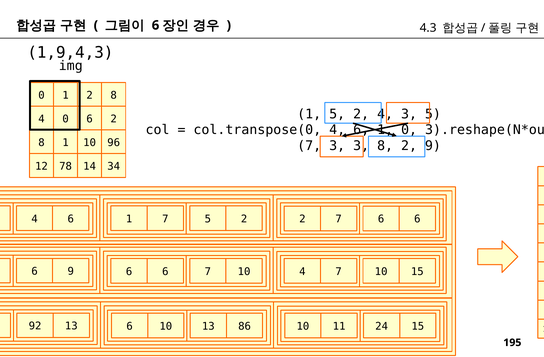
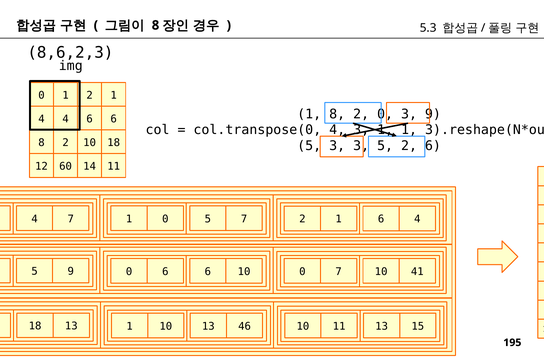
6 at (155, 25): 6 -> 8
4.3: 4.3 -> 5.3
1,9,4,3: 1,9,4,3 -> 8,6,2,3
1 2 8: 8 -> 1
1 5: 5 -> 8
4 at (385, 114): 4 -> 0
3 5: 5 -> 9
4 0: 0 -> 4
2 at (114, 119): 2 -> 6
col.transpose(0 4 6: 6 -> 3
1 0: 0 -> 1
1 at (66, 143): 1 -> 2
10 96: 96 -> 18
7 at (309, 146): 7 -> 5
3 8: 8 -> 5
2 9: 9 -> 6
78: 78 -> 60
14 34: 34 -> 11
6 at (71, 219): 6 -> 7
1 7: 7 -> 0
2 at (244, 219): 2 -> 7
7 at (339, 219): 7 -> 1
6 at (417, 219): 6 -> 4
6 at (35, 272): 6 -> 5
9 6: 6 -> 0
7 at (208, 272): 7 -> 6
10 4: 4 -> 0
10 15: 15 -> 41
92 at (35, 326): 92 -> 18
13 6: 6 -> 1
86: 86 -> 46
11 24: 24 -> 13
